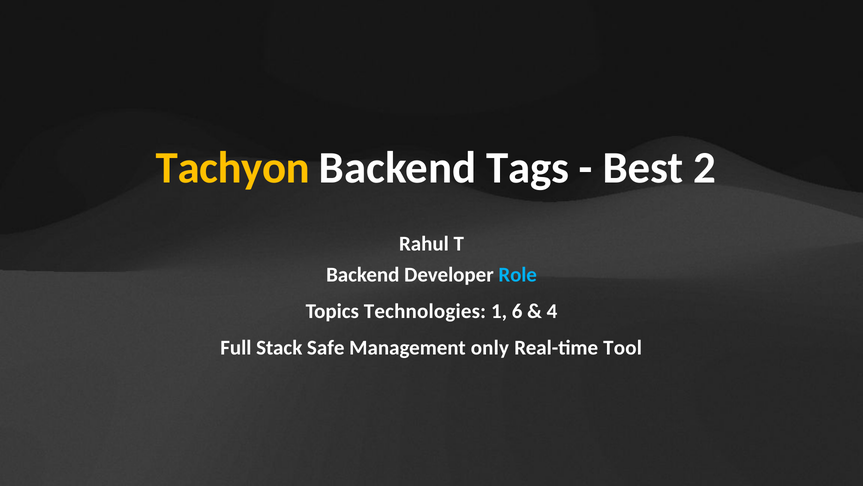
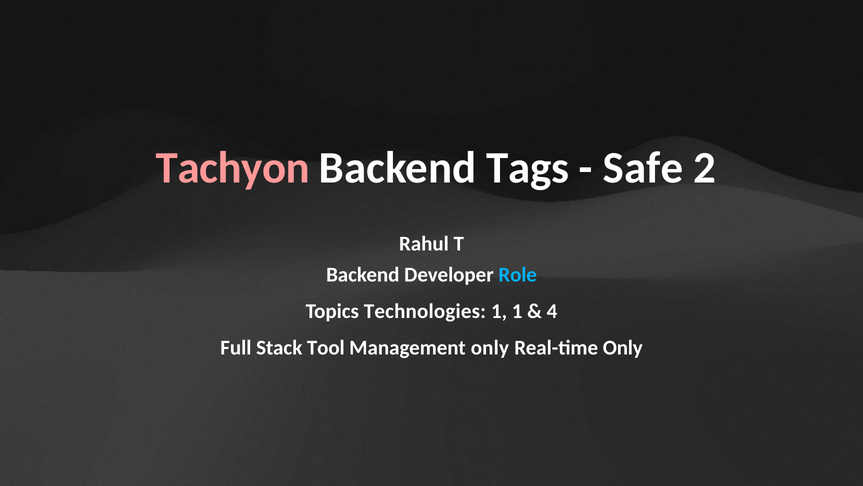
Tachyon colour: yellow -> pink
Best: Best -> Safe
1 6: 6 -> 1
Safe: Safe -> Tool
Real-time Tool: Tool -> Only
